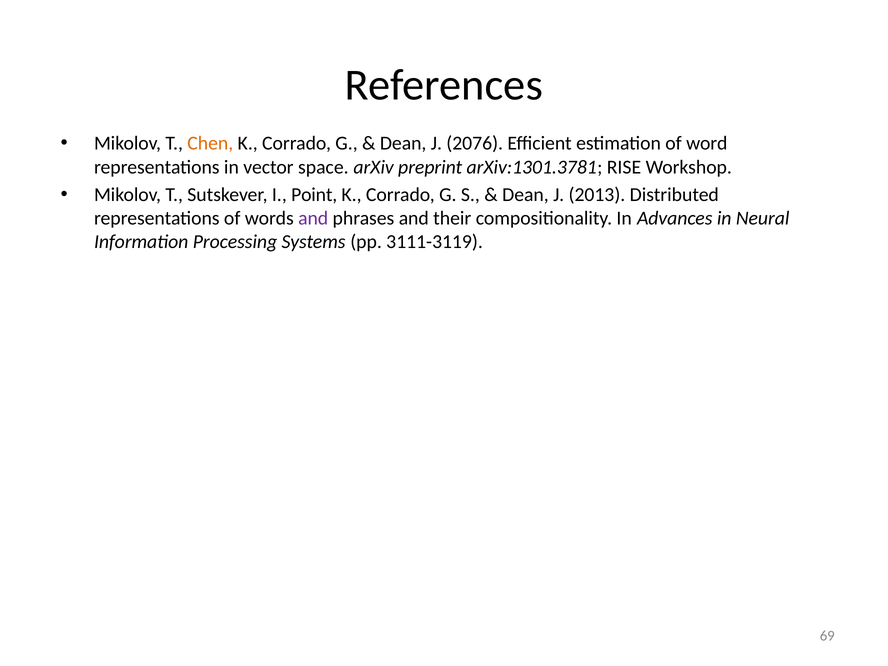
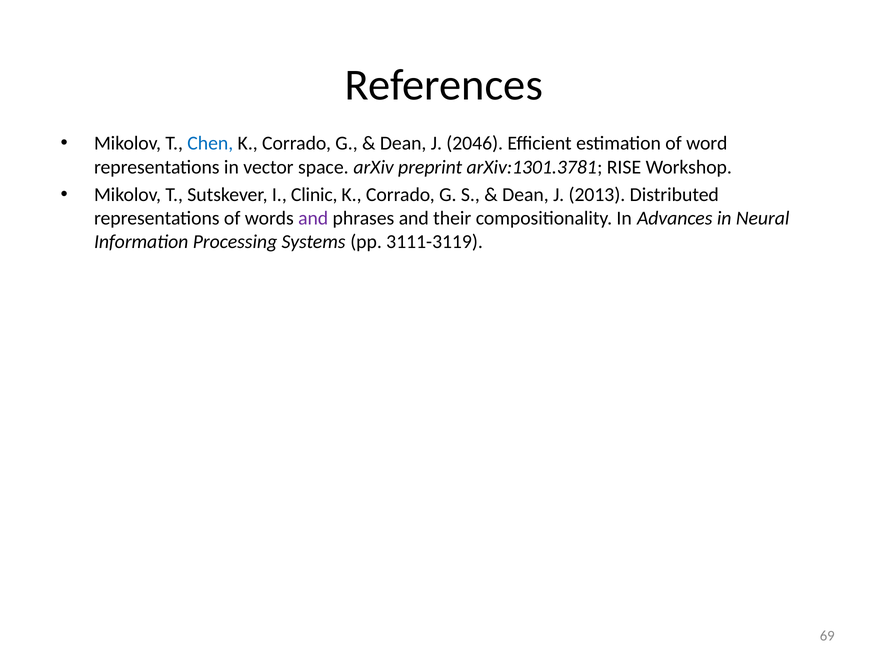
Chen colour: orange -> blue
2076: 2076 -> 2046
Point: Point -> Clinic
